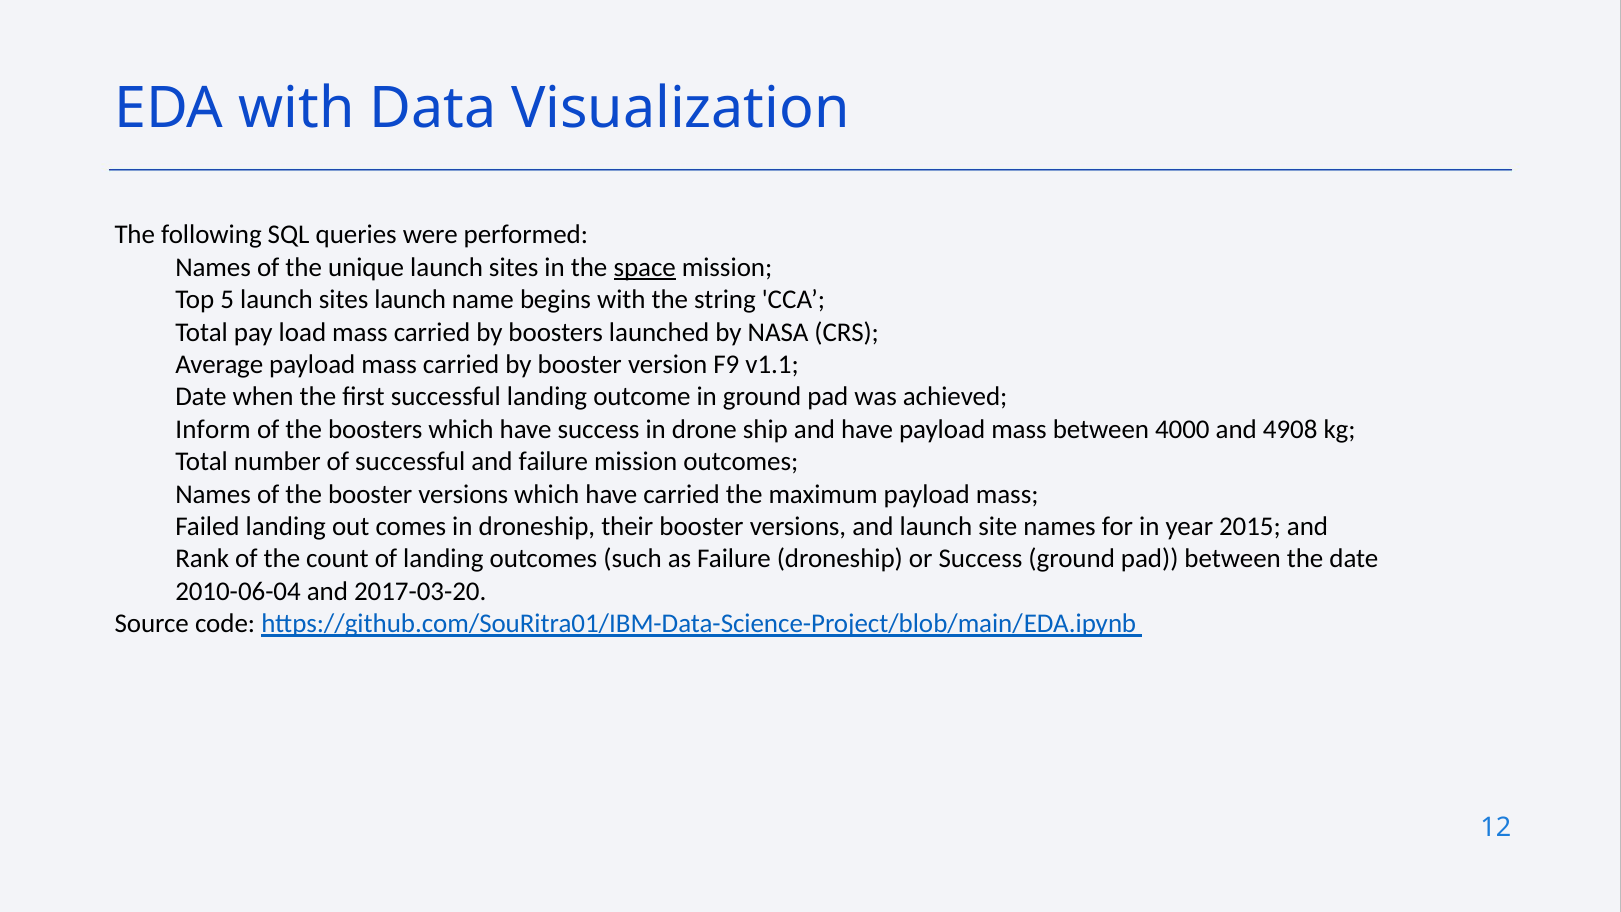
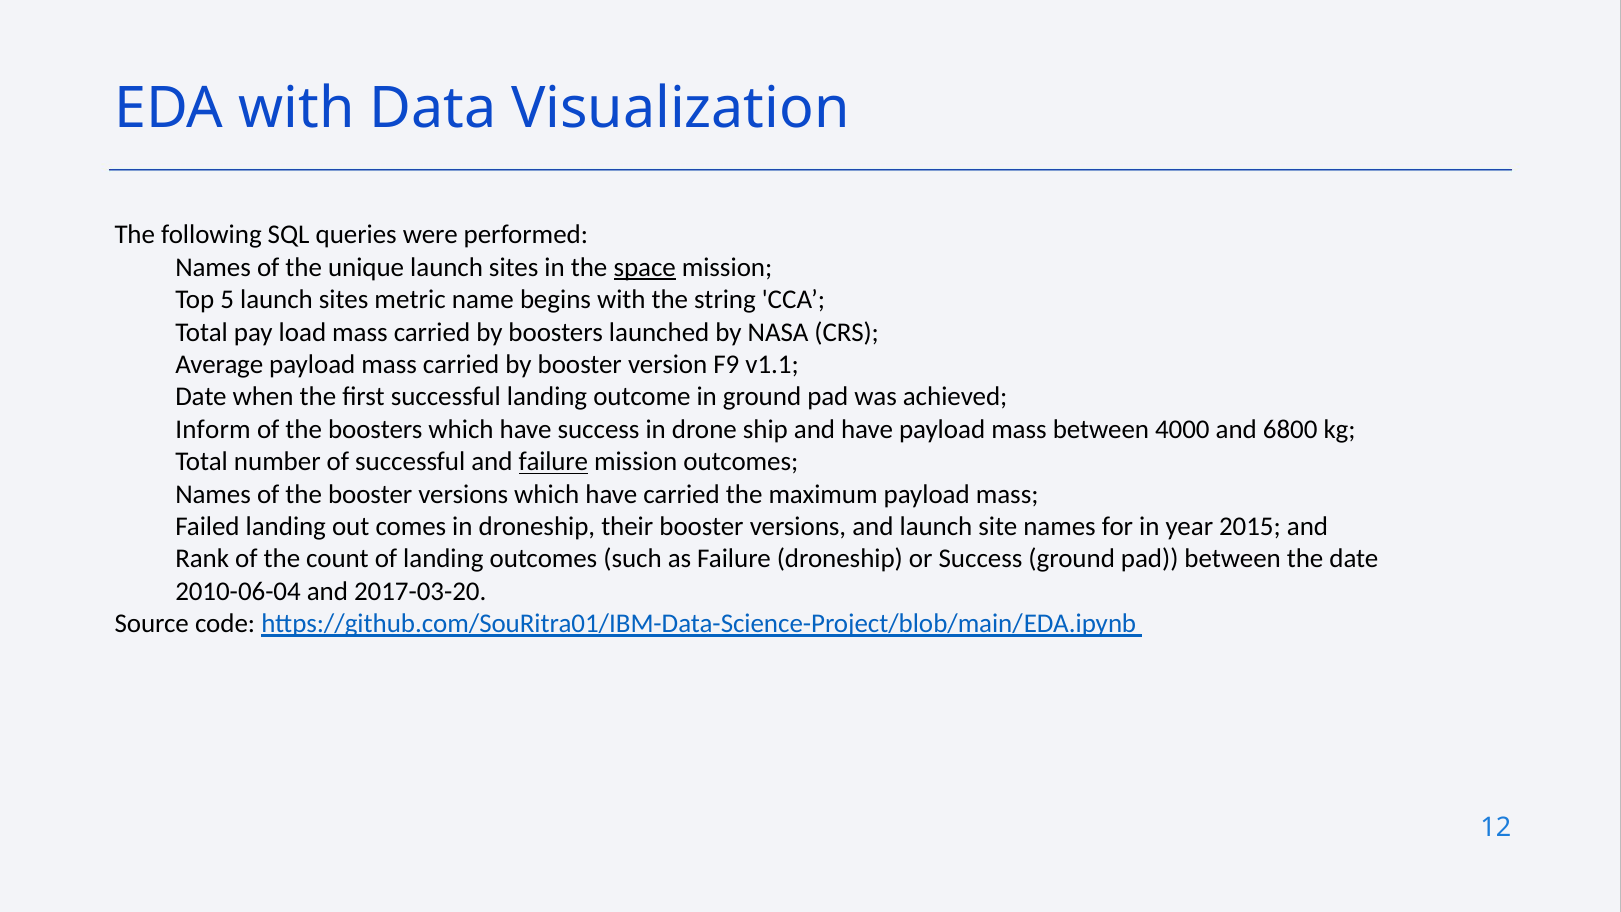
sites launch: launch -> metric
4908: 4908 -> 6800
failure at (553, 462) underline: none -> present
